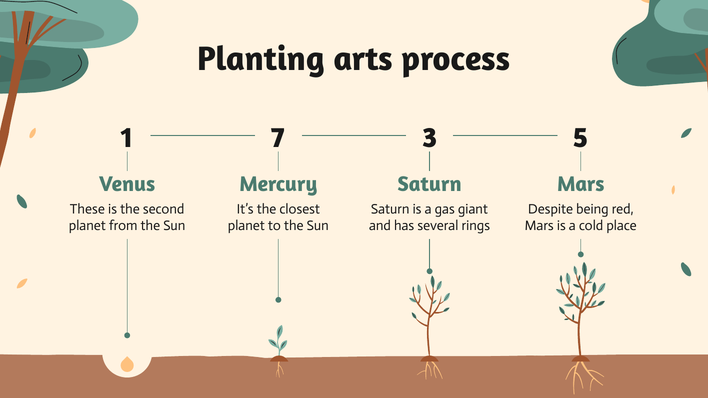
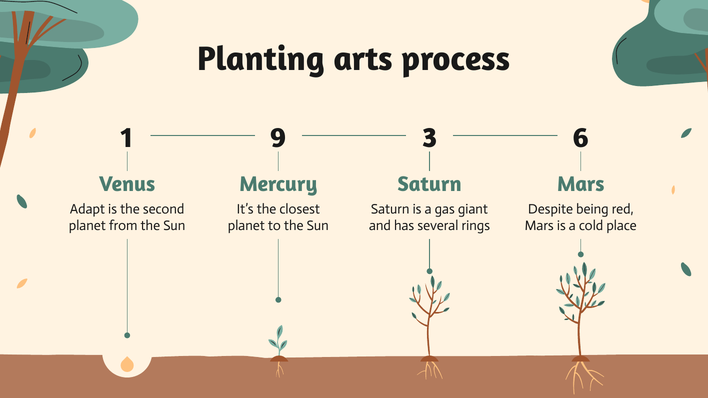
7: 7 -> 9
5: 5 -> 6
These: These -> Adapt
